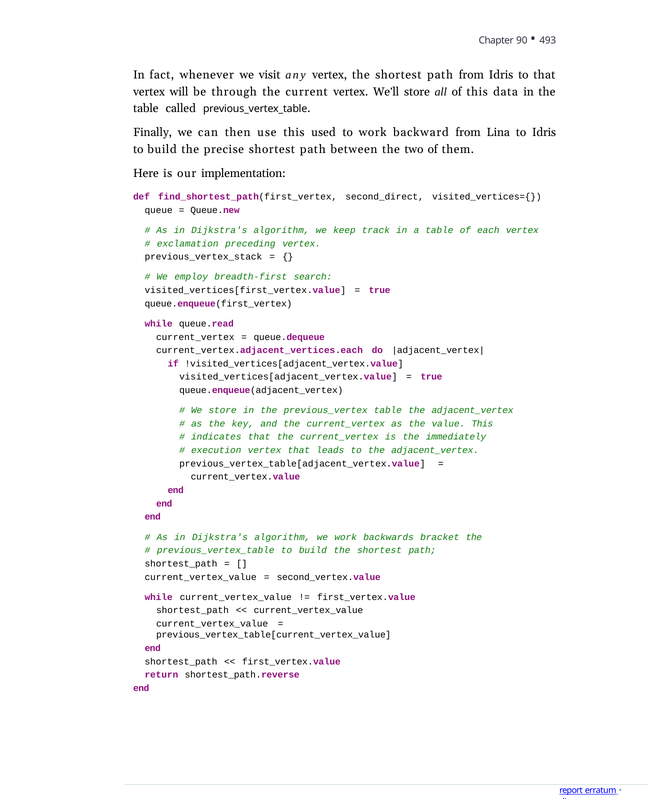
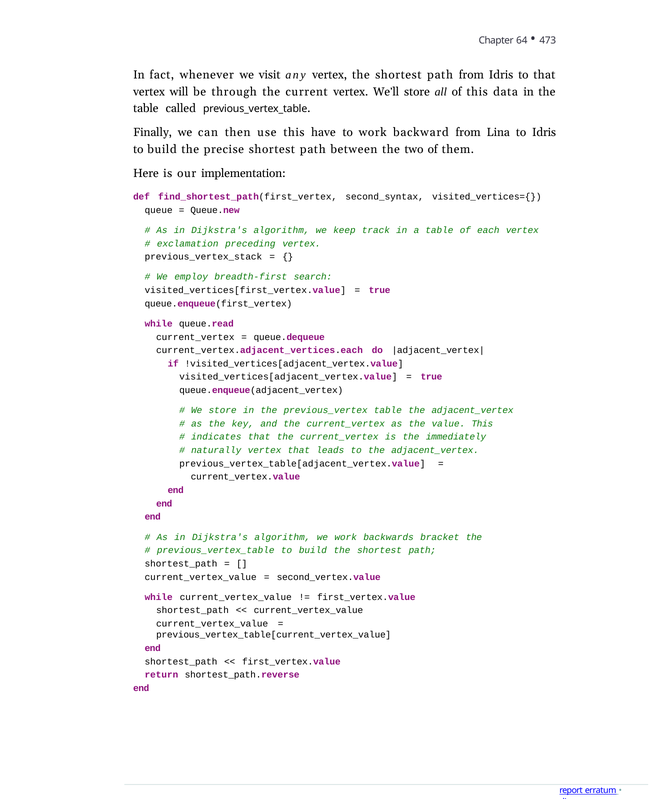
90: 90 -> 64
493: 493 -> 473
used: used -> have
second_direct: second_direct -> second_syntax
execution: execution -> naturally
